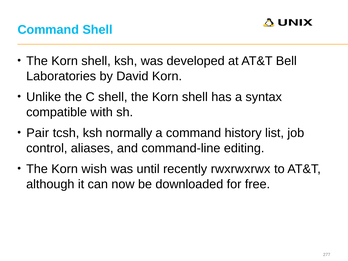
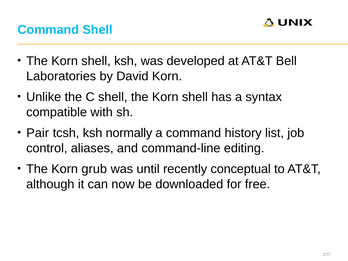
wish: wish -> grub
rwxrwxrwx: rwxrwxrwx -> conceptual
